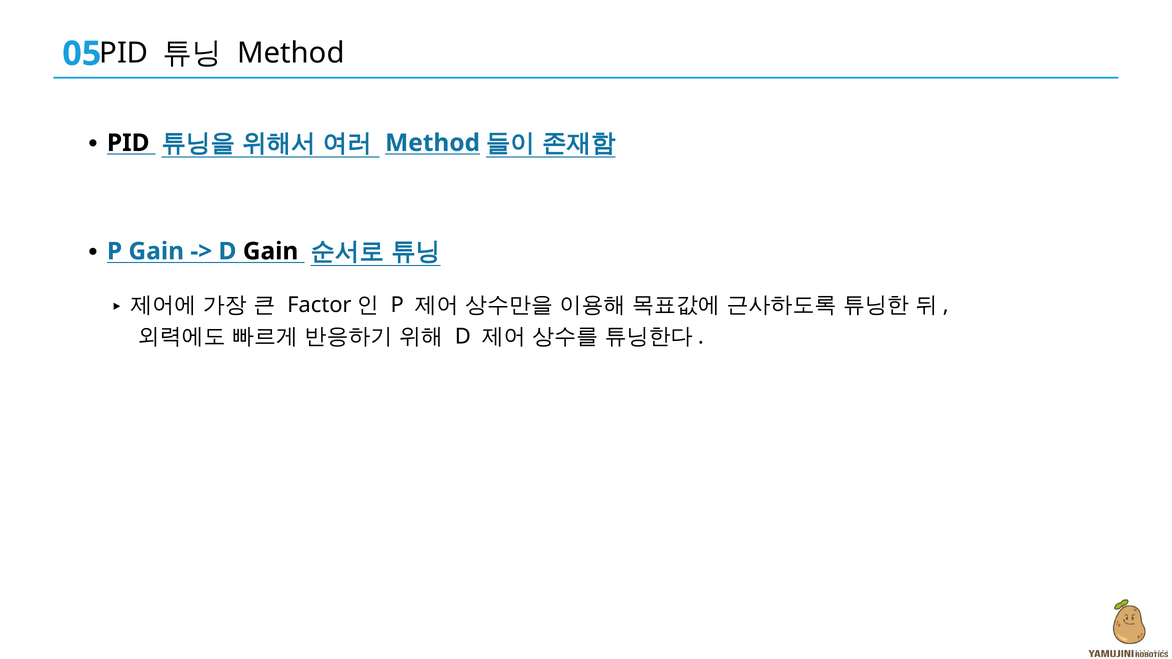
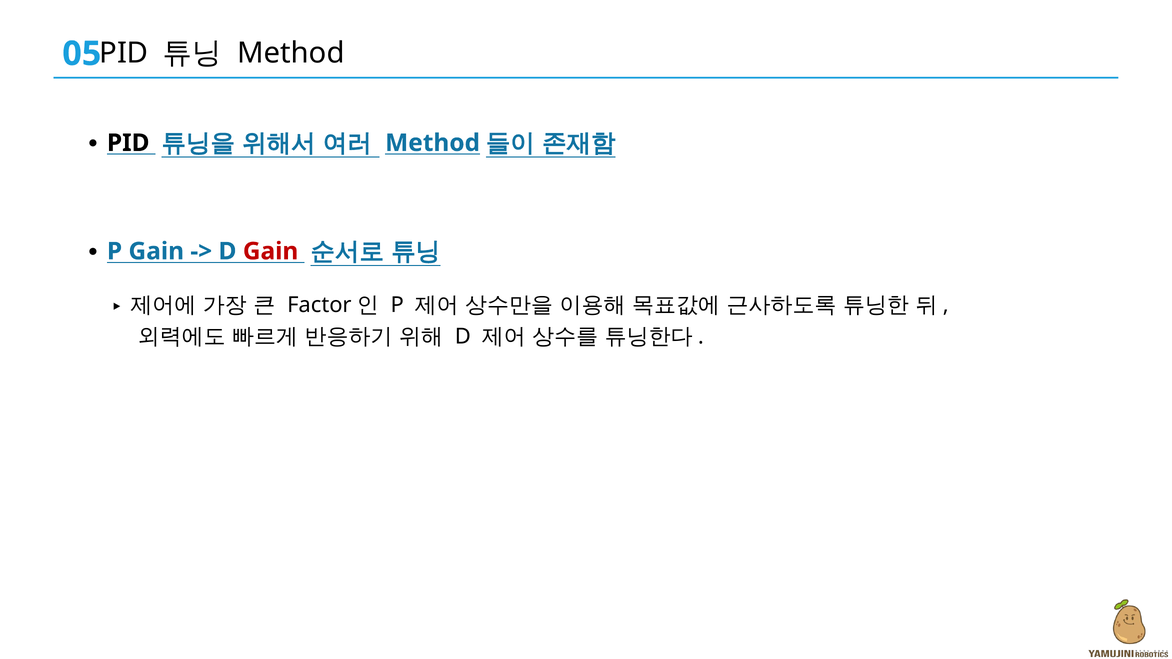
Gain at (271, 251) colour: black -> red
